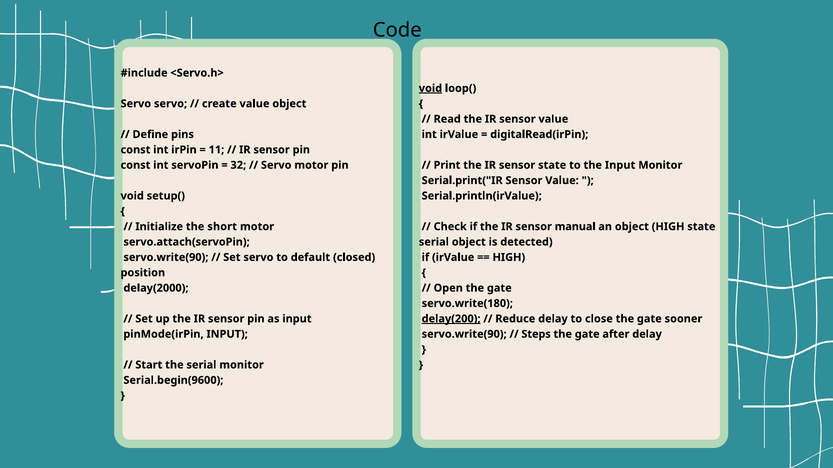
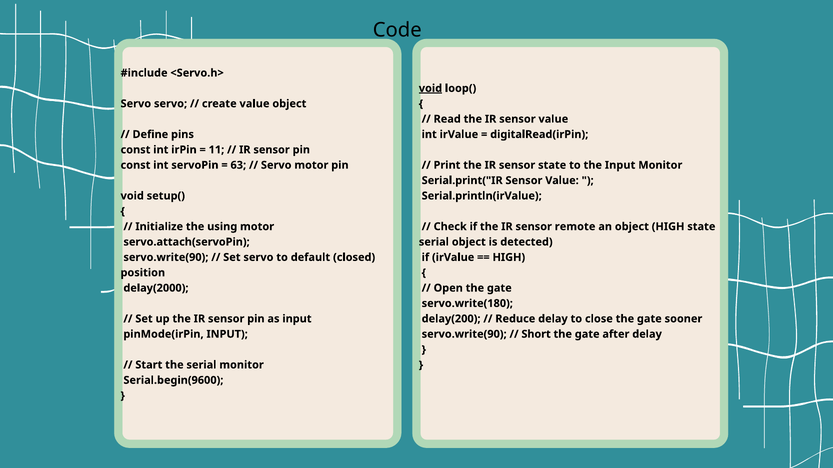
32: 32 -> 63
short: short -> using
manual: manual -> remote
delay(200 underline: present -> none
Steps: Steps -> Short
